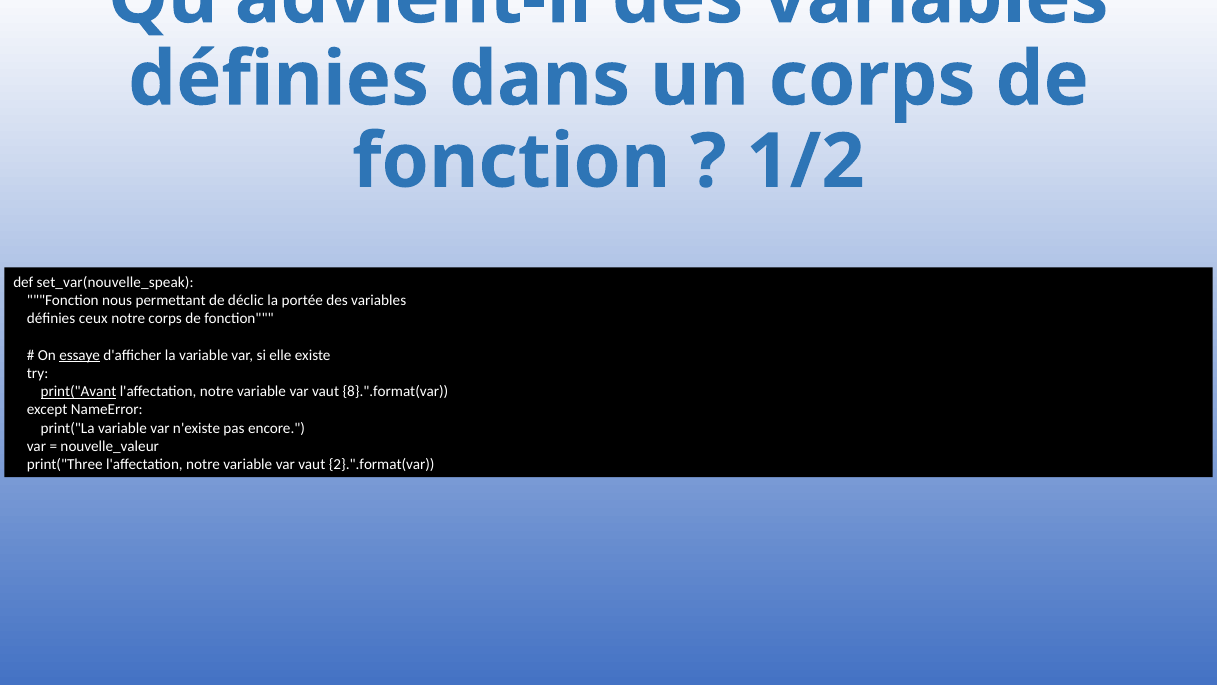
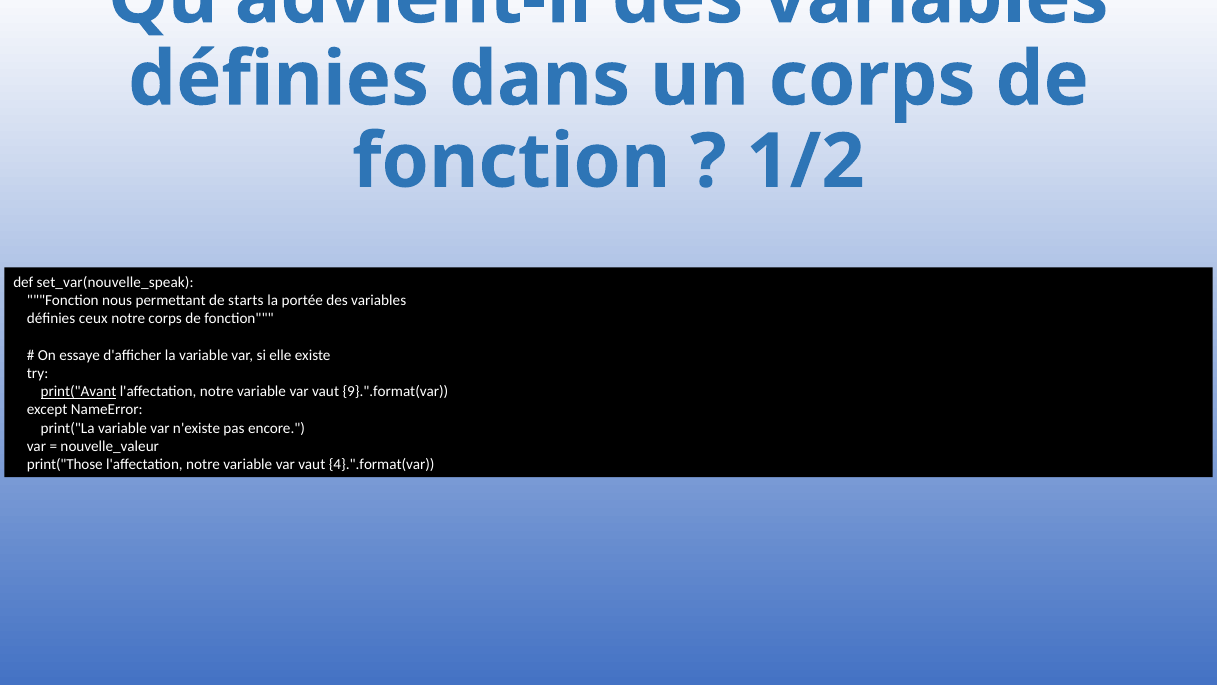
déclic: déclic -> starts
essaye underline: present -> none
8}.".format(var: 8}.".format(var -> 9}.".format(var
print("Three: print("Three -> print("Those
2}.".format(var: 2}.".format(var -> 4}.".format(var
